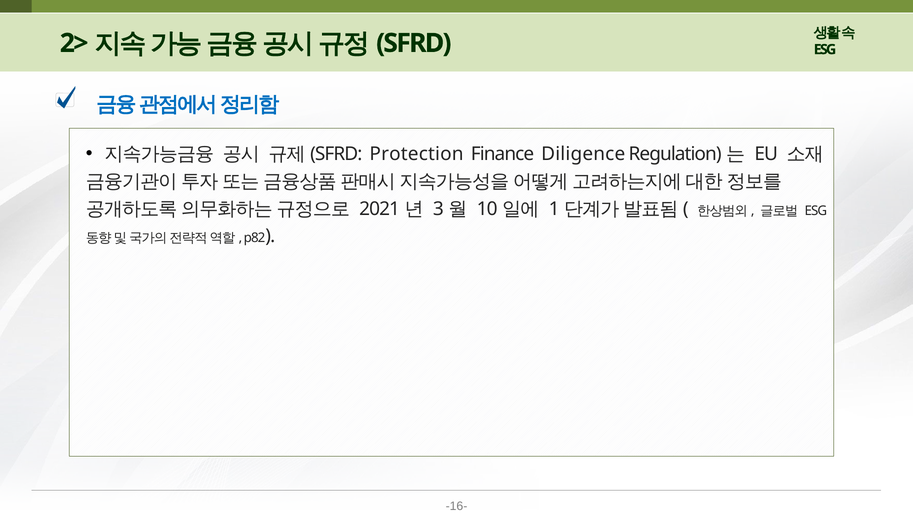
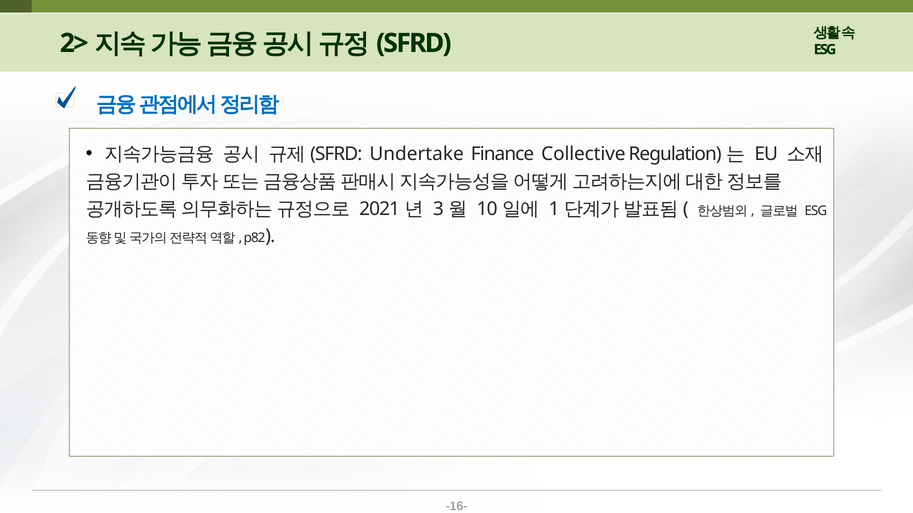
Protection: Protection -> Undertake
Diligence: Diligence -> Collective
